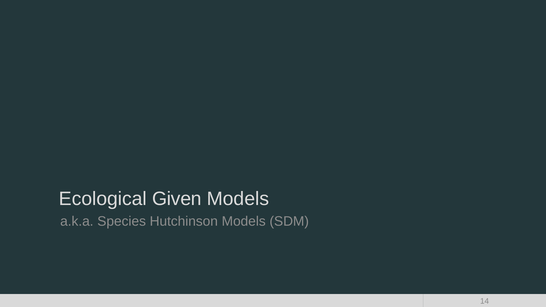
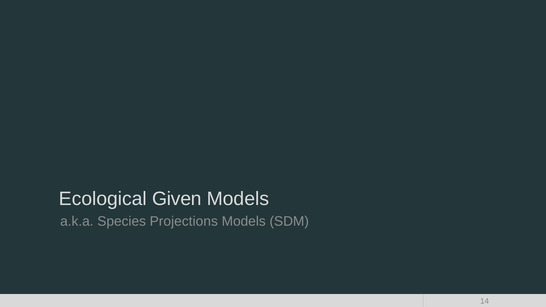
Hutchinson: Hutchinson -> Projections
